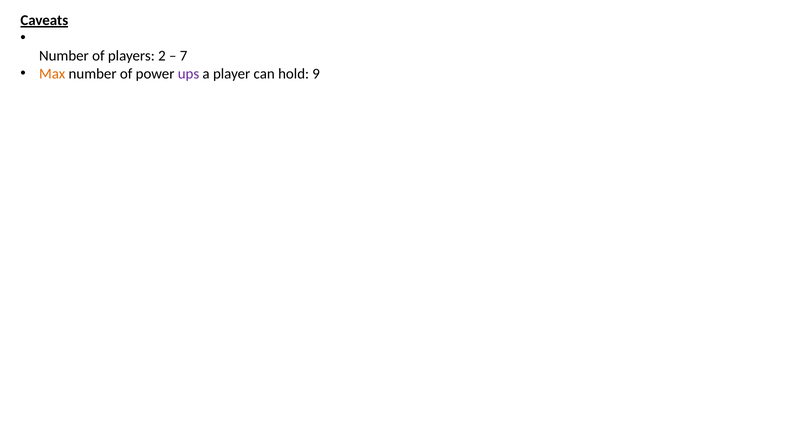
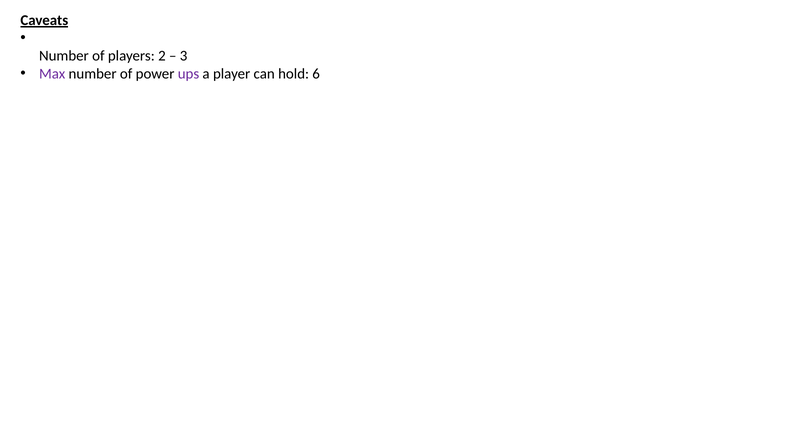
7: 7 -> 3
Max colour: orange -> purple
9: 9 -> 6
